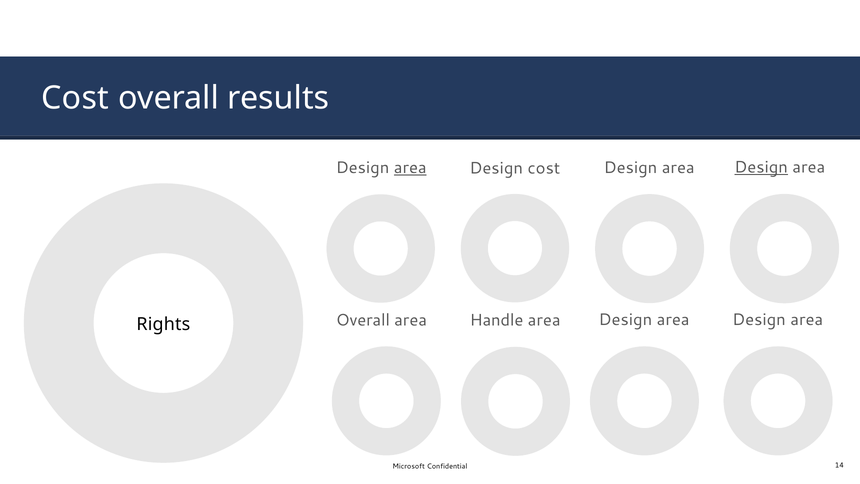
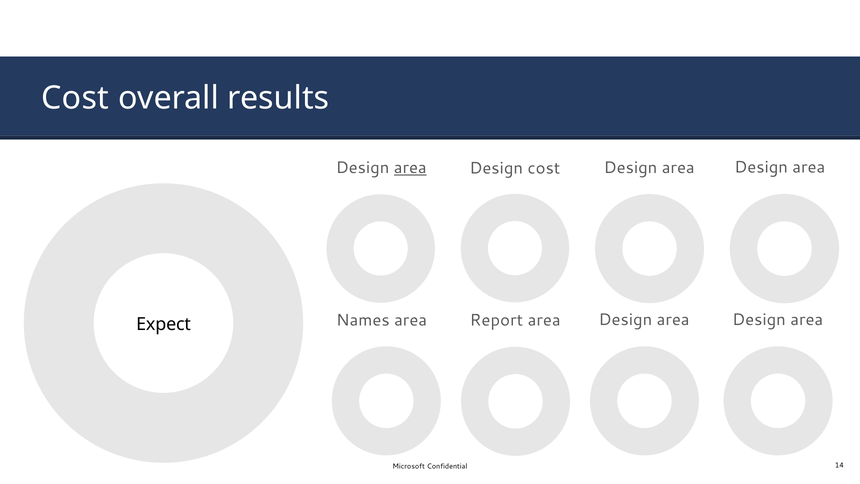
Design at (761, 167) underline: present -> none
Overall at (363, 320): Overall -> Names
Handle: Handle -> Report
Rights: Rights -> Expect
